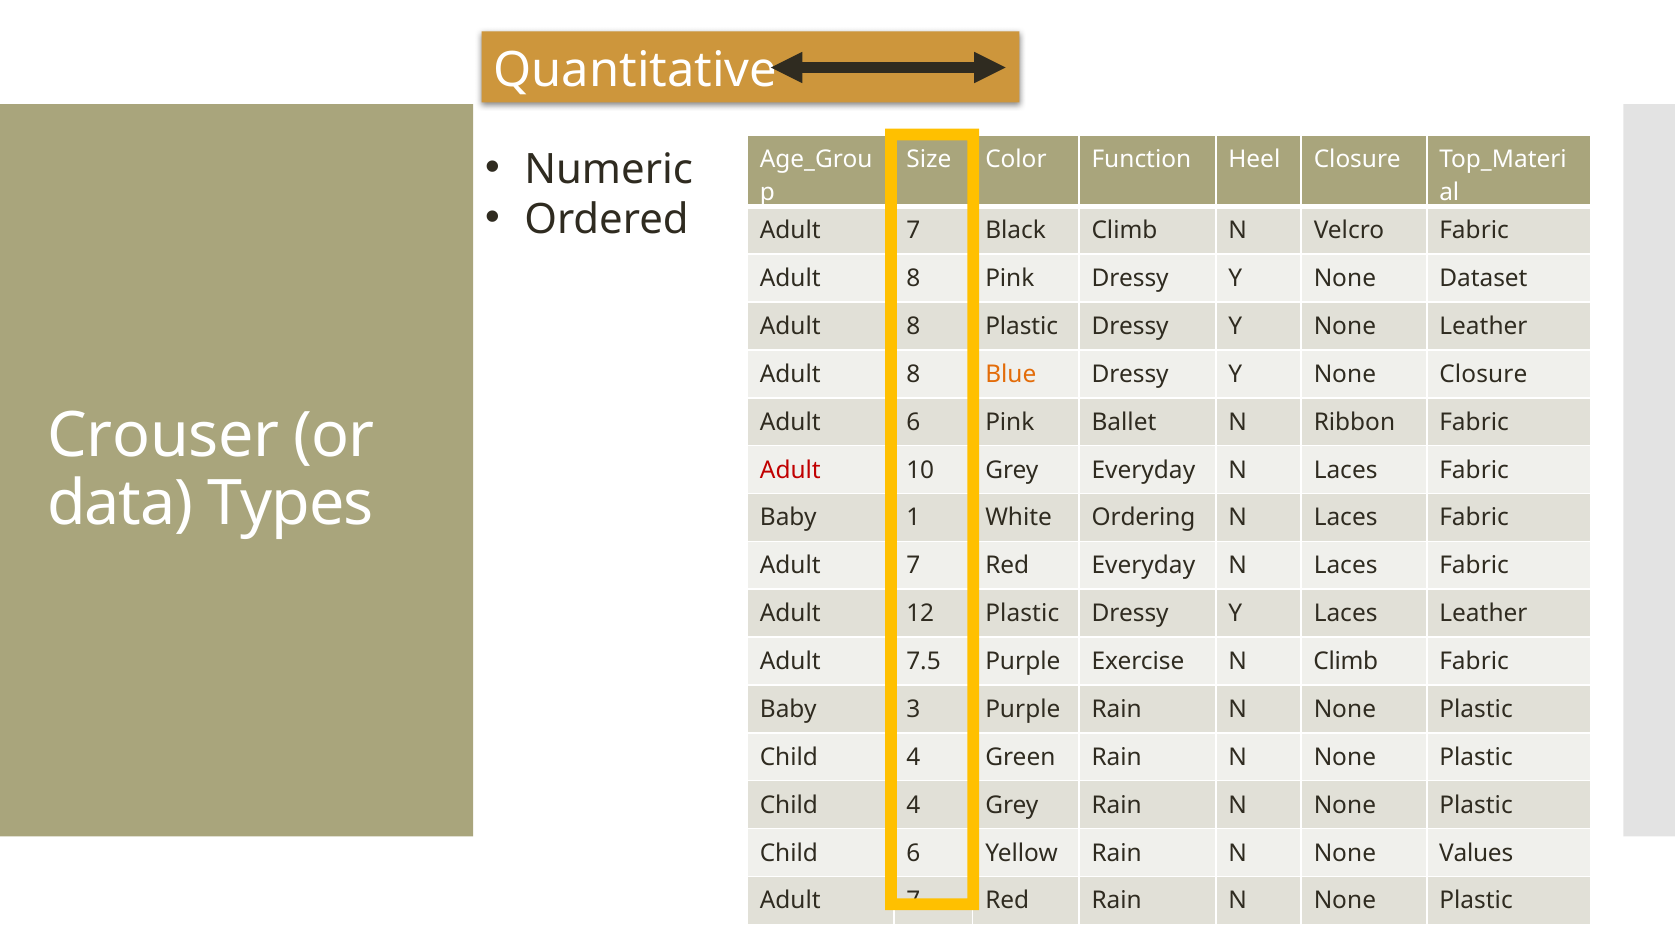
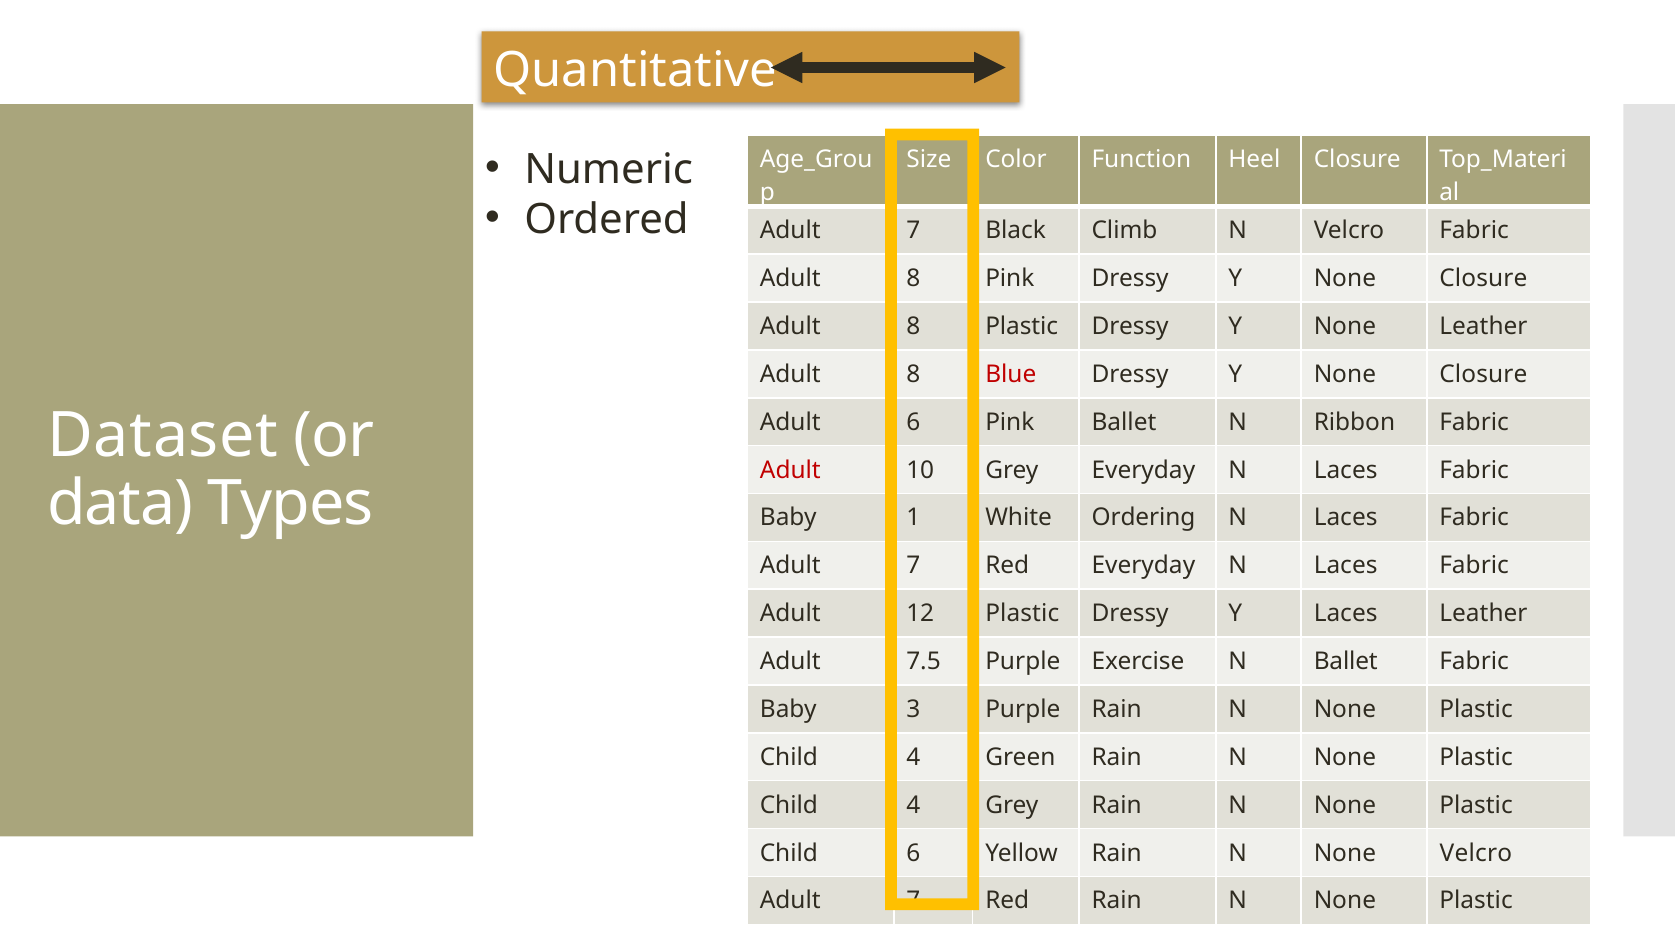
Dataset at (1483, 279): Dataset -> Closure
Blue colour: orange -> red
Crouser: Crouser -> Dataset
N Climb: Climb -> Ballet
None Values: Values -> Velcro
